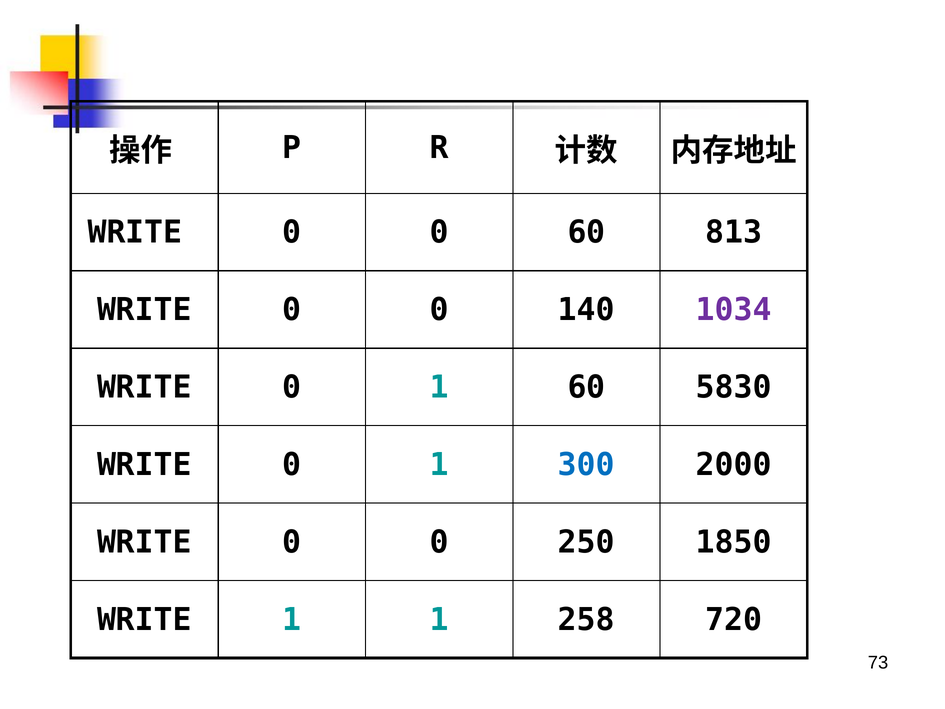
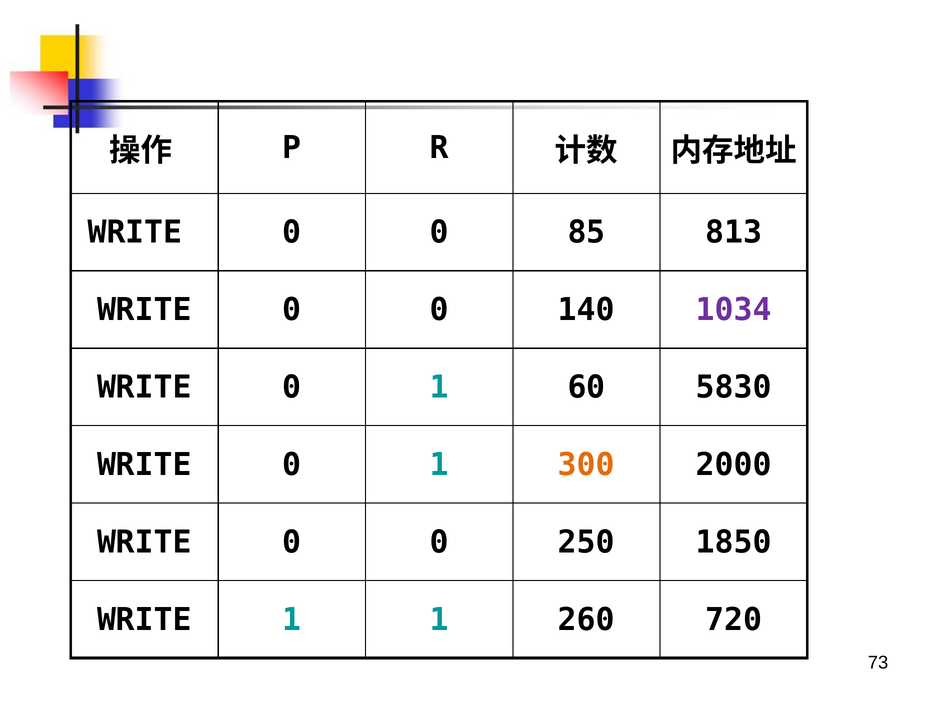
0 60: 60 -> 85
300 colour: blue -> orange
258: 258 -> 260
